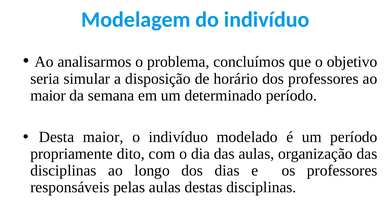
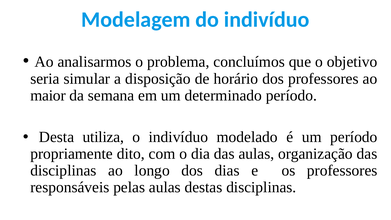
Desta maior: maior -> utiliza
